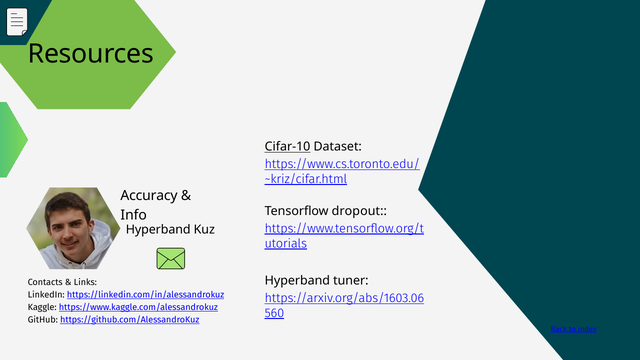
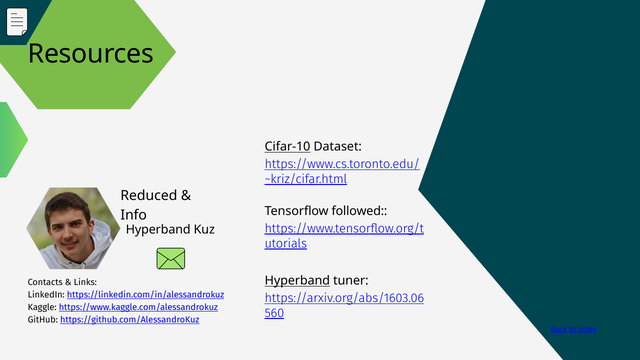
Accuracy: Accuracy -> Reduced
dropout: dropout -> followed
Hyperband at (297, 281) underline: none -> present
